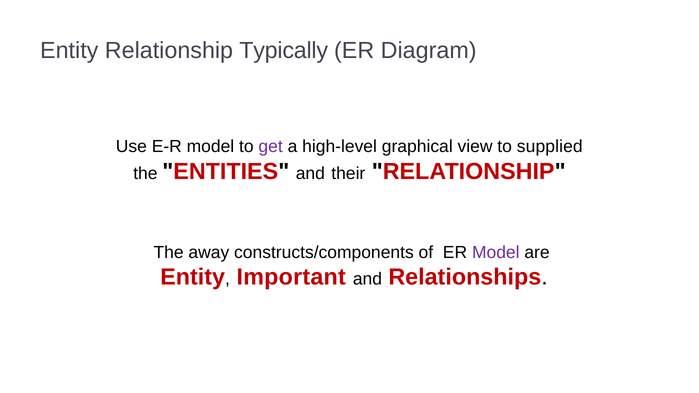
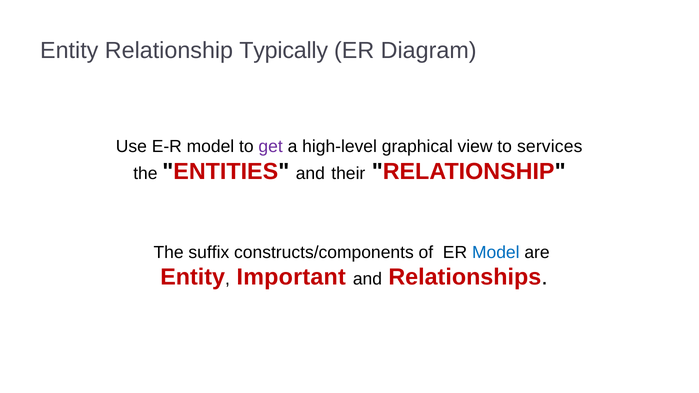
supplied: supplied -> services
away: away -> suffix
Model at (496, 252) colour: purple -> blue
